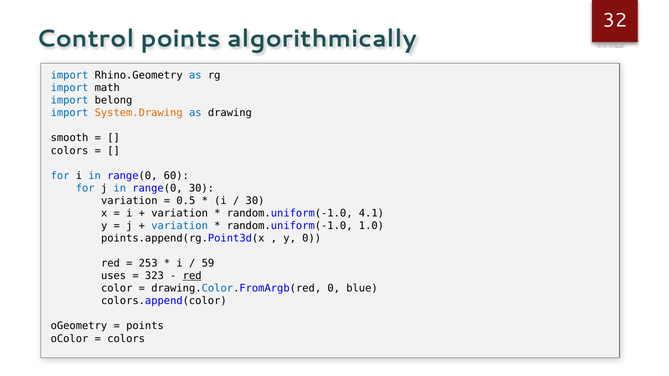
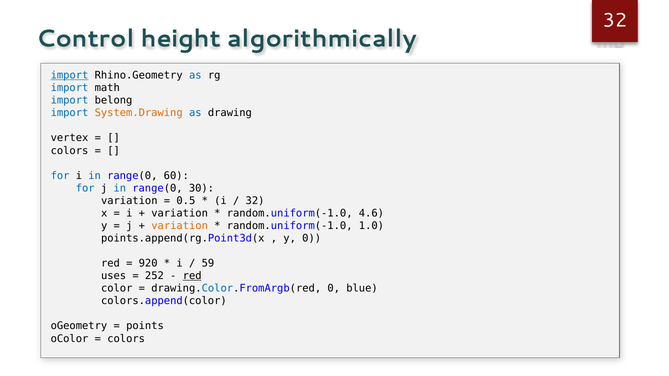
Control points: points -> height
import at (70, 75) underline: none -> present
smooth: smooth -> vertex
30 at (255, 201): 30 -> 32
4.1: 4.1 -> 4.6
variation at (180, 226) colour: blue -> orange
253: 253 -> 920
323: 323 -> 252
